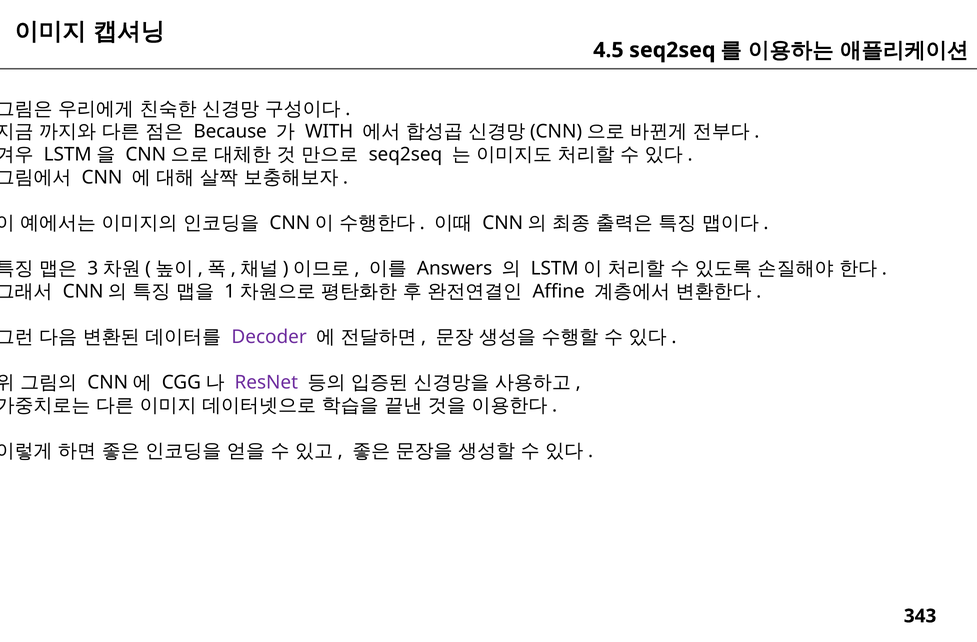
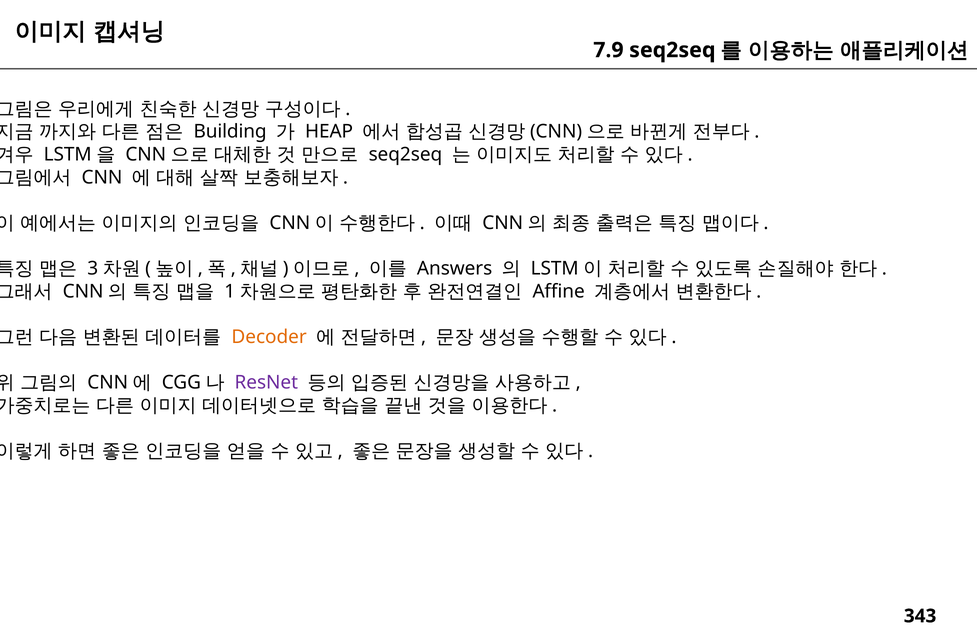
4.5: 4.5 -> 7.9
Because: Because -> Building
WITH: WITH -> HEAP
Decoder colour: purple -> orange
